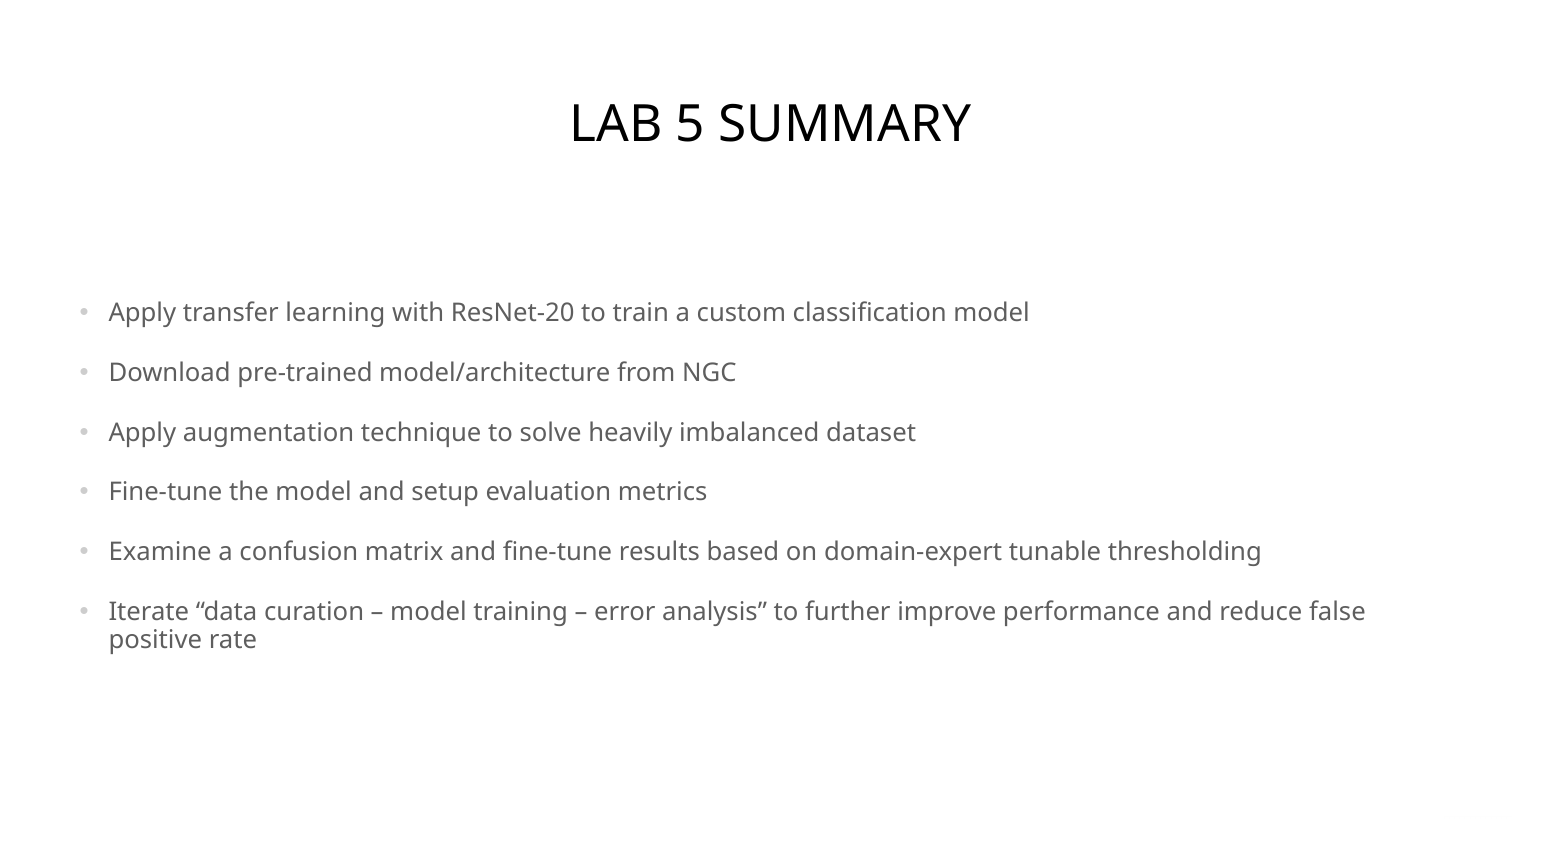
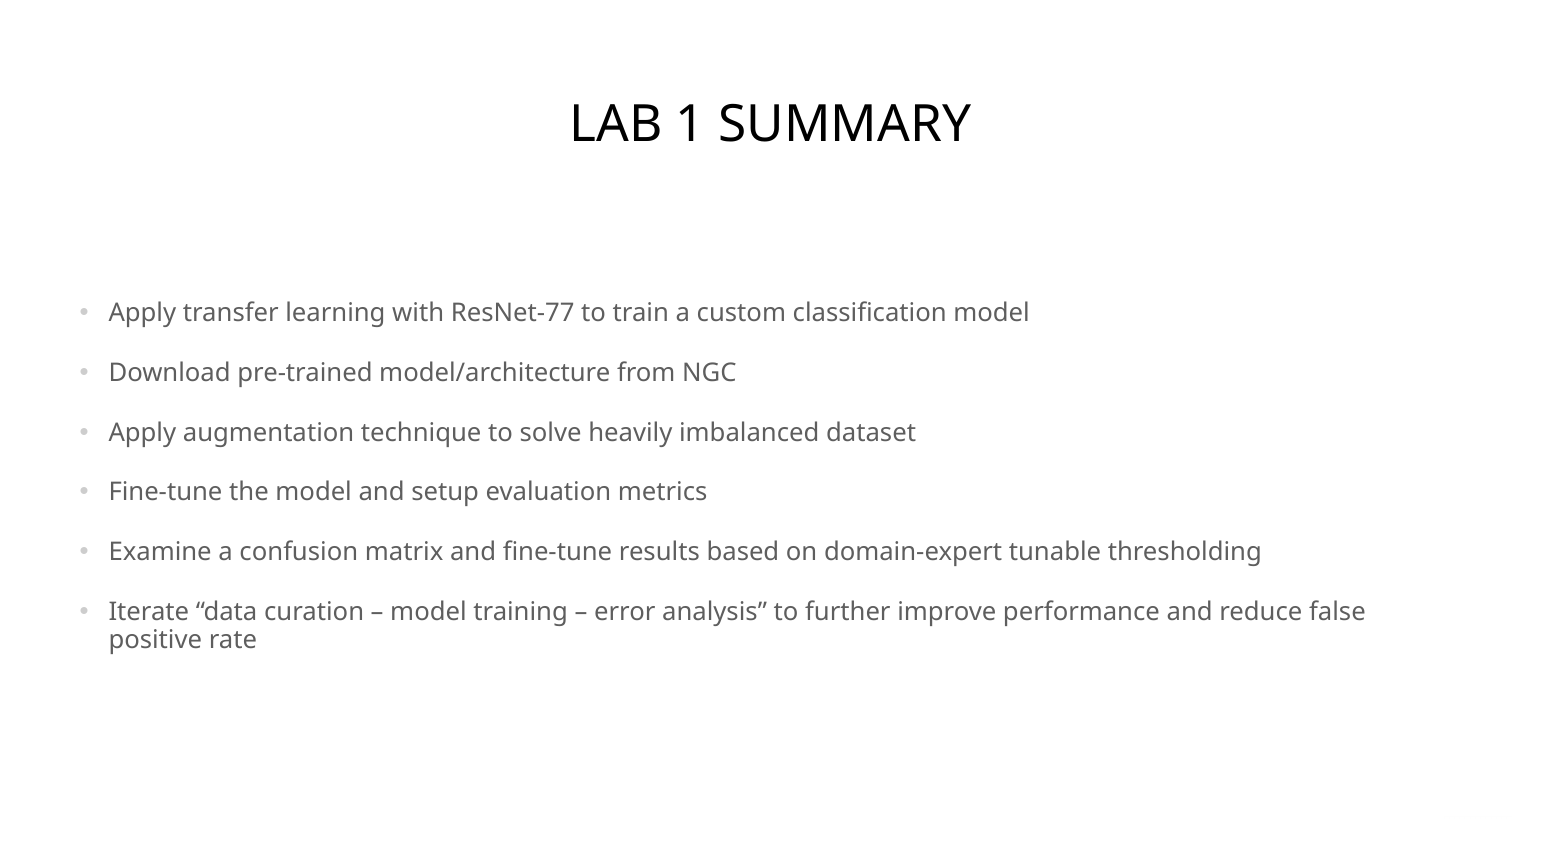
5: 5 -> 1
ResNet-20: ResNet-20 -> ResNet-77
